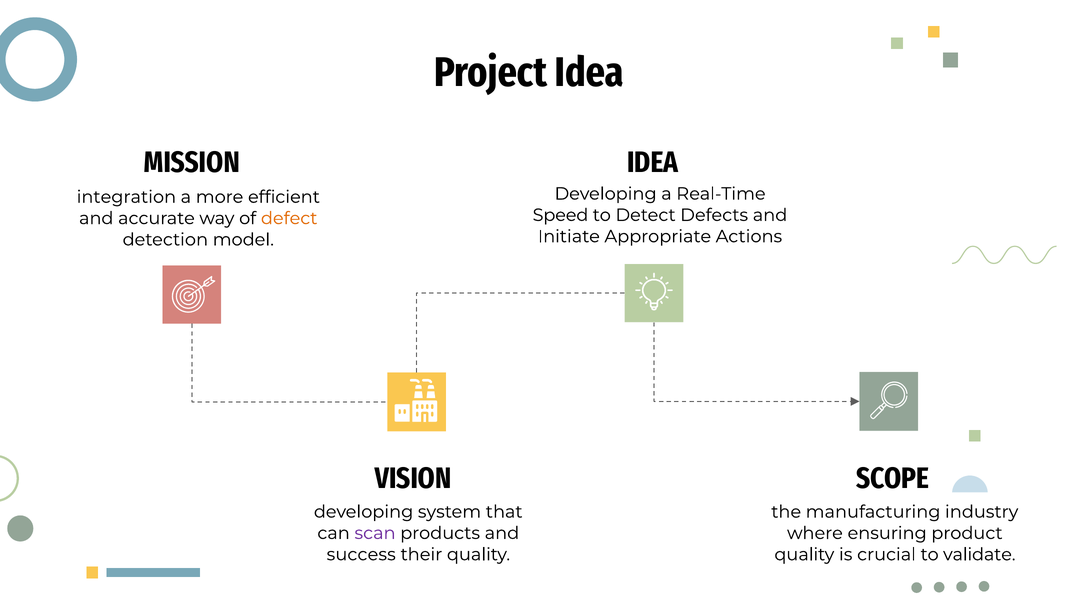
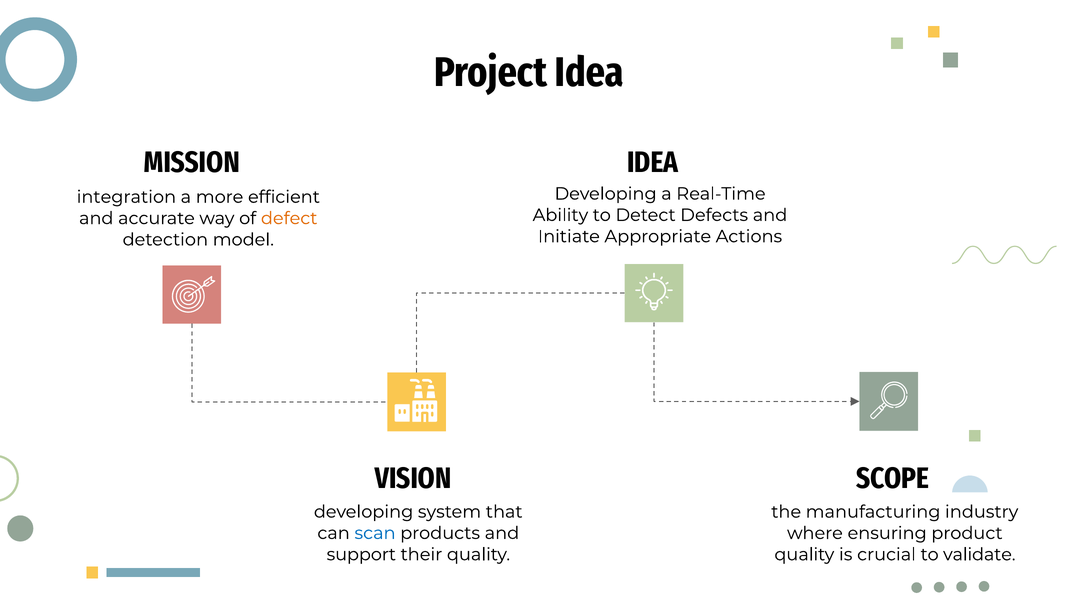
Speed: Speed -> Ability
scan colour: purple -> blue
success: success -> support
